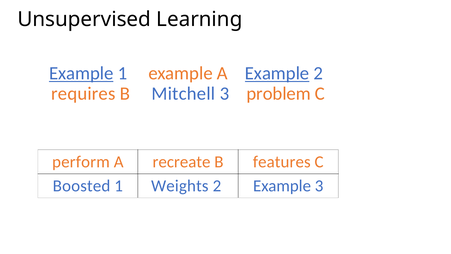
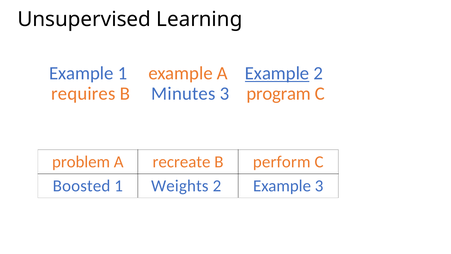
Example at (81, 73) underline: present -> none
Mitchell: Mitchell -> Minutes
problem: problem -> program
perform: perform -> problem
features: features -> perform
